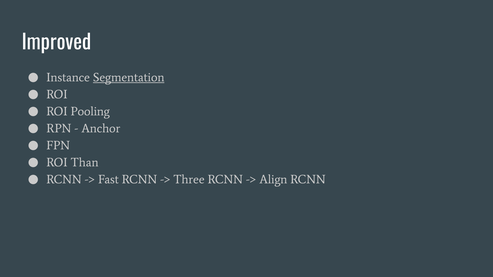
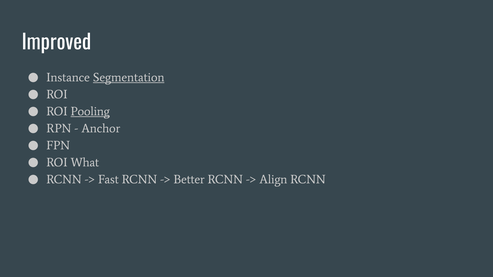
Pooling underline: none -> present
Than: Than -> What
Three: Three -> Better
